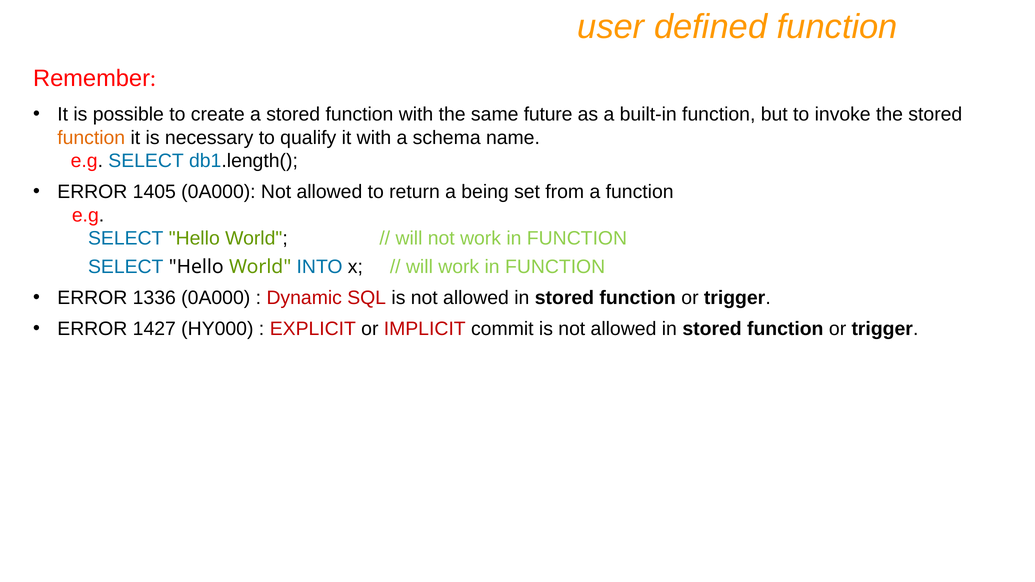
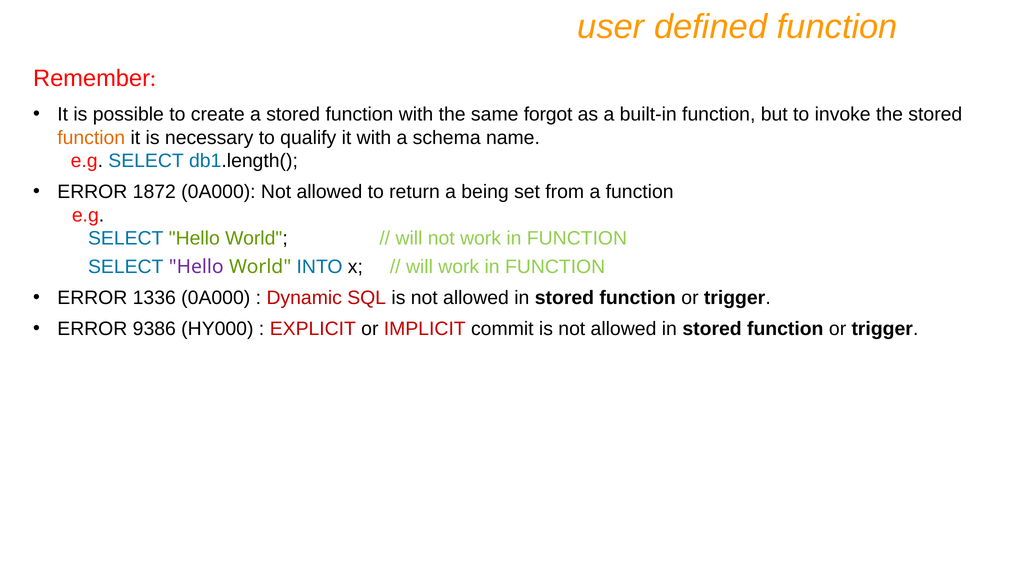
future: future -> forgot
1405: 1405 -> 1872
Hello at (196, 267) colour: black -> purple
1427: 1427 -> 9386
